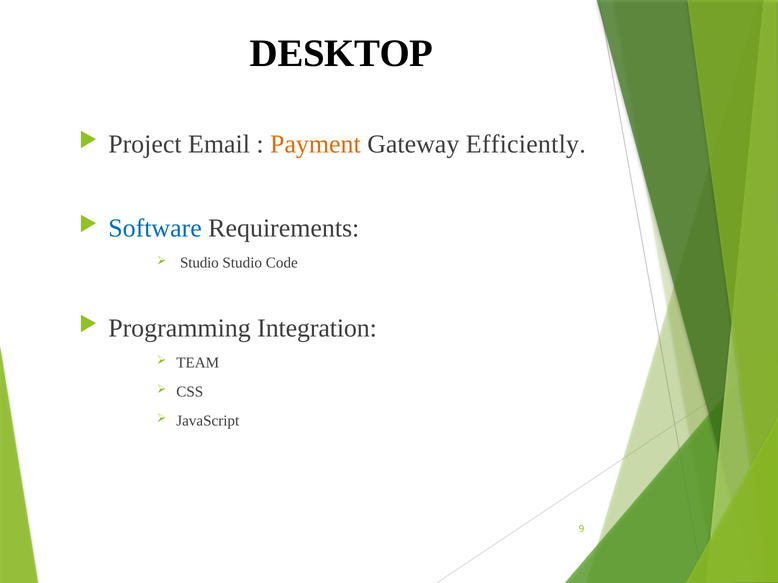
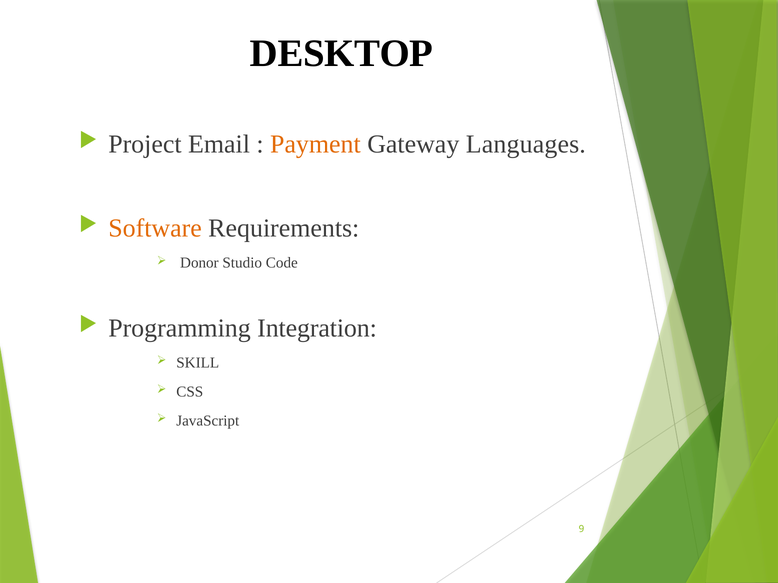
Efficiently: Efficiently -> Languages
Software colour: blue -> orange
Studio at (199, 263): Studio -> Donor
TEAM: TEAM -> SKILL
